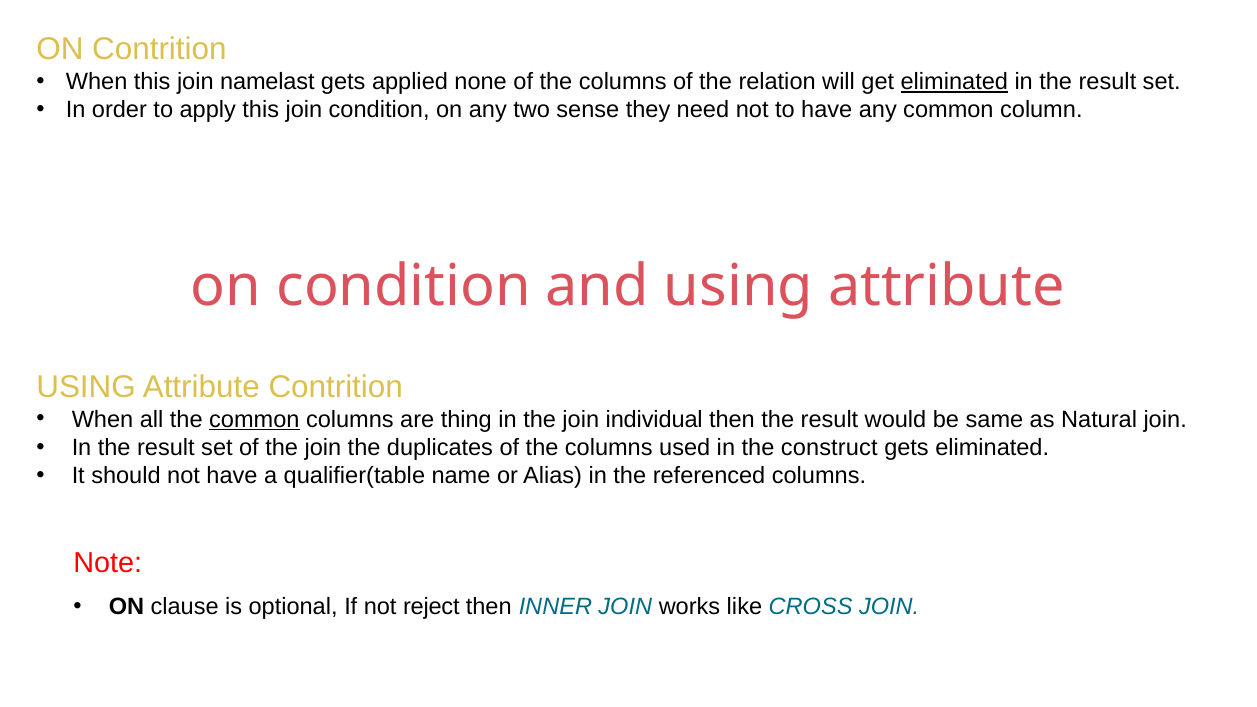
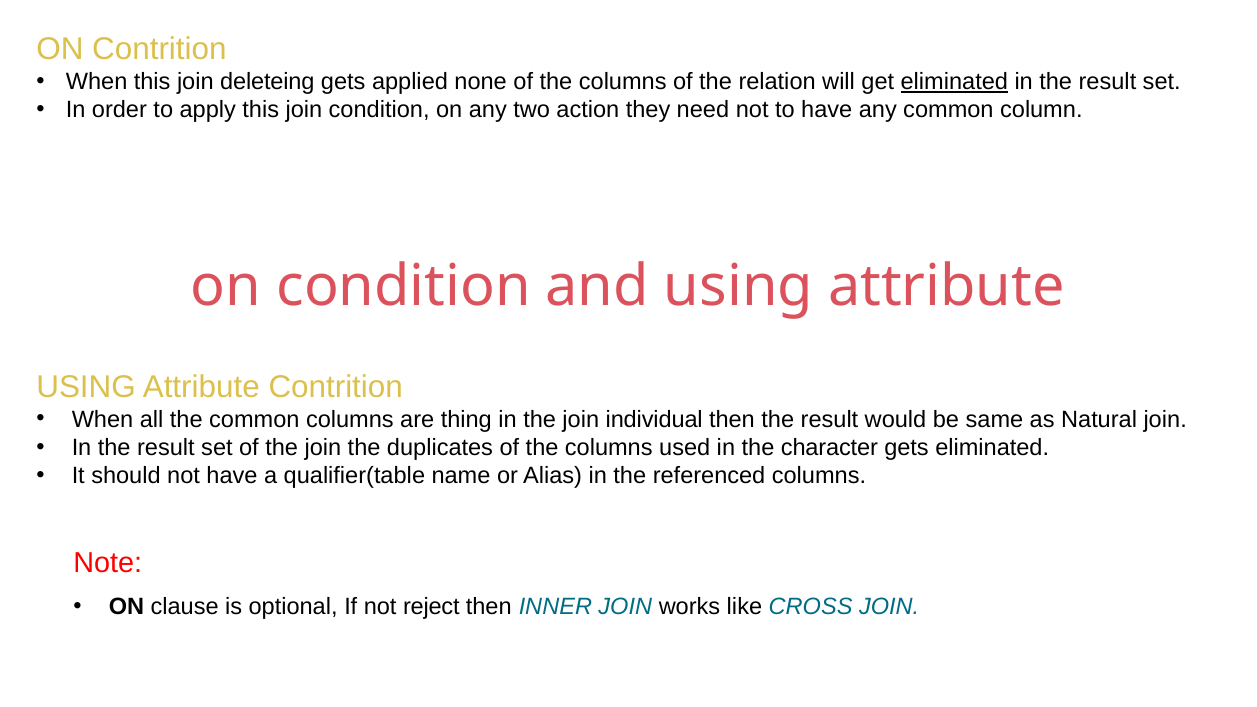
namelast: namelast -> deleteing
sense: sense -> action
common at (254, 419) underline: present -> none
construct: construct -> character
